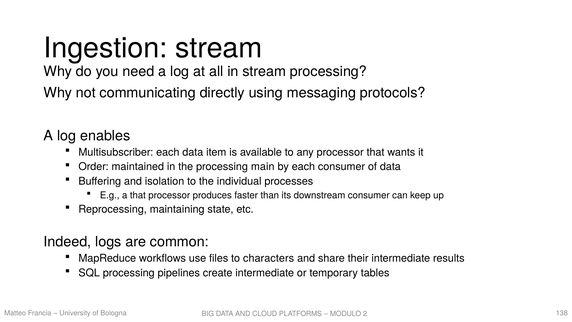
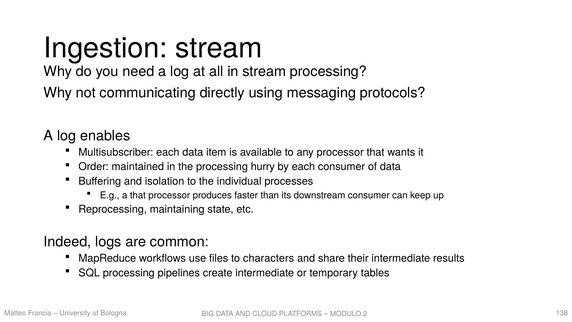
main: main -> hurry
